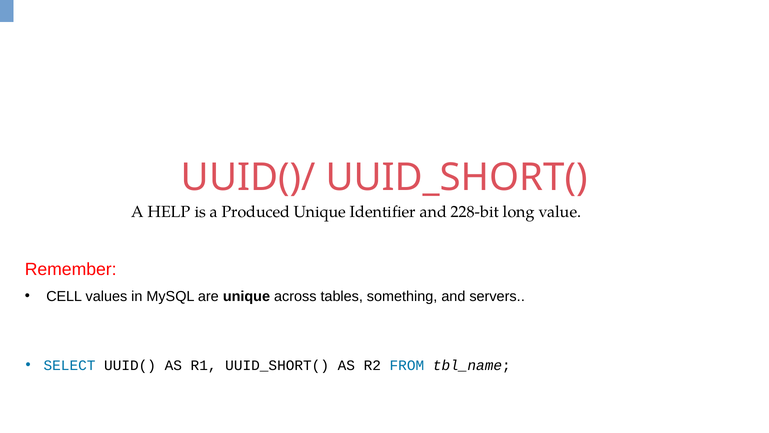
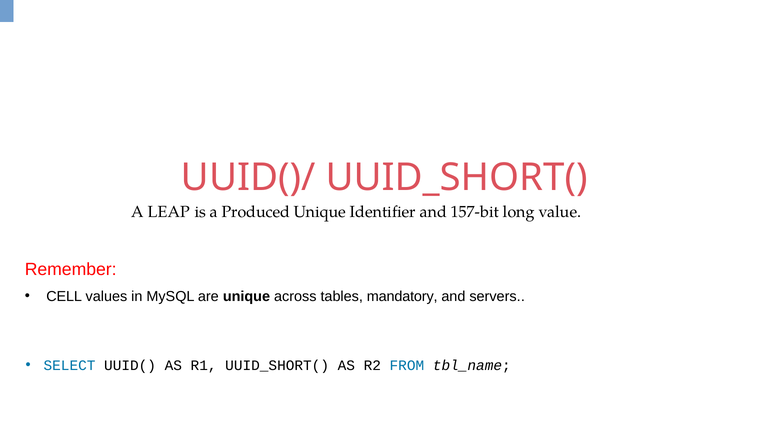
HELP: HELP -> LEAP
228-bit: 228-bit -> 157-bit
something: something -> mandatory
